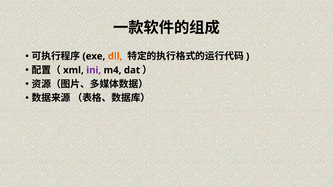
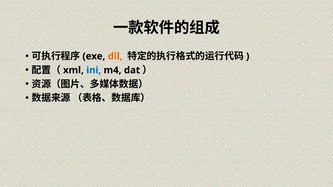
ini colour: purple -> blue
